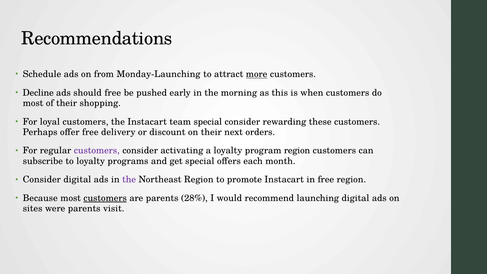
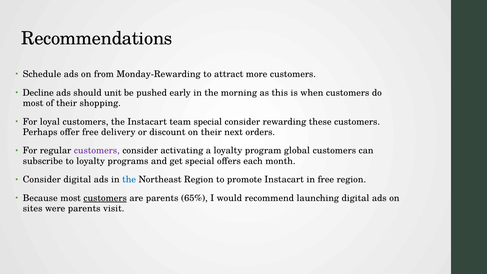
Monday-Launching: Monday-Launching -> Monday-Rewarding
more underline: present -> none
should free: free -> unit
program region: region -> global
the at (129, 180) colour: purple -> blue
28%: 28% -> 65%
